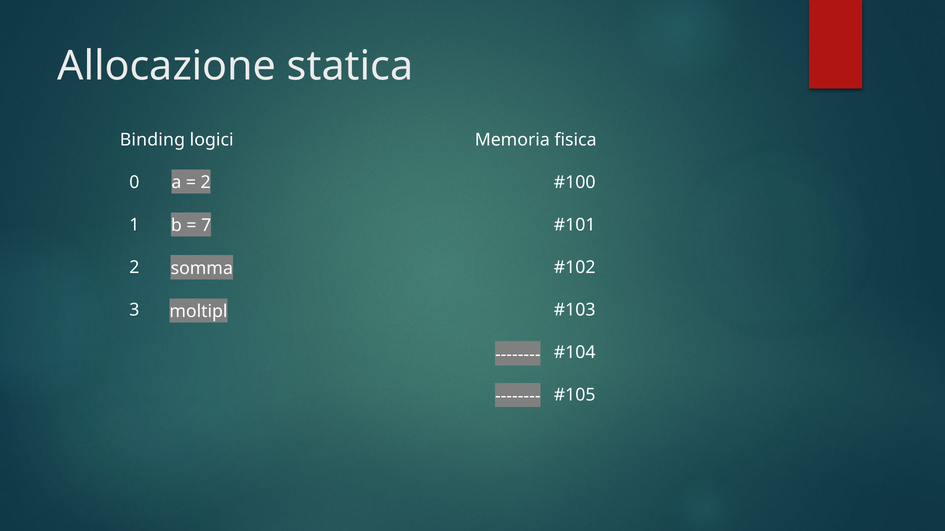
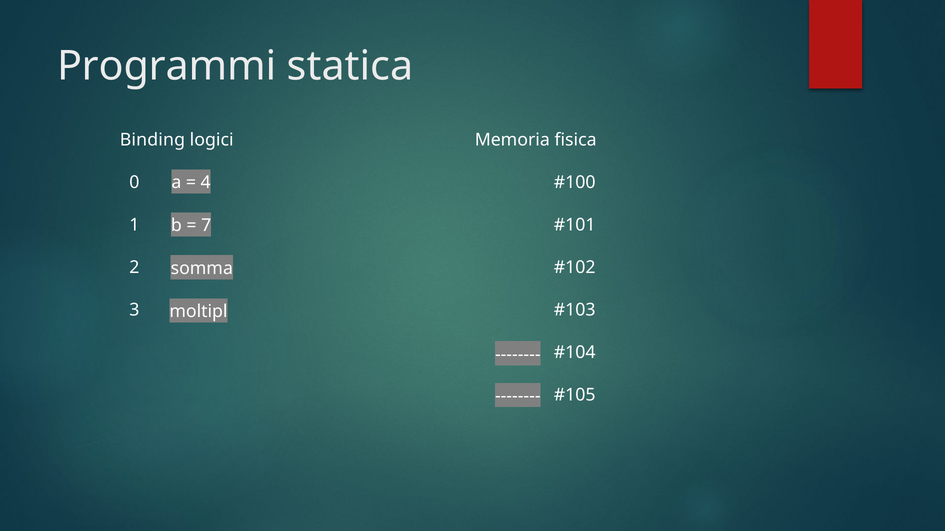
Allocazione: Allocazione -> Programmi
2 at (206, 183): 2 -> 4
